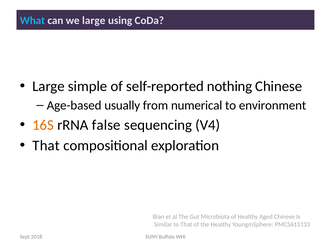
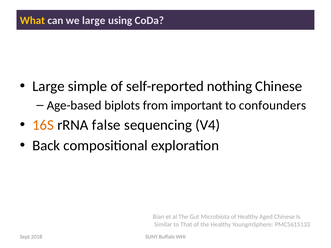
What colour: light blue -> yellow
usually: usually -> biplots
numerical: numerical -> important
environment: environment -> confounders
That at (46, 146): That -> Back
